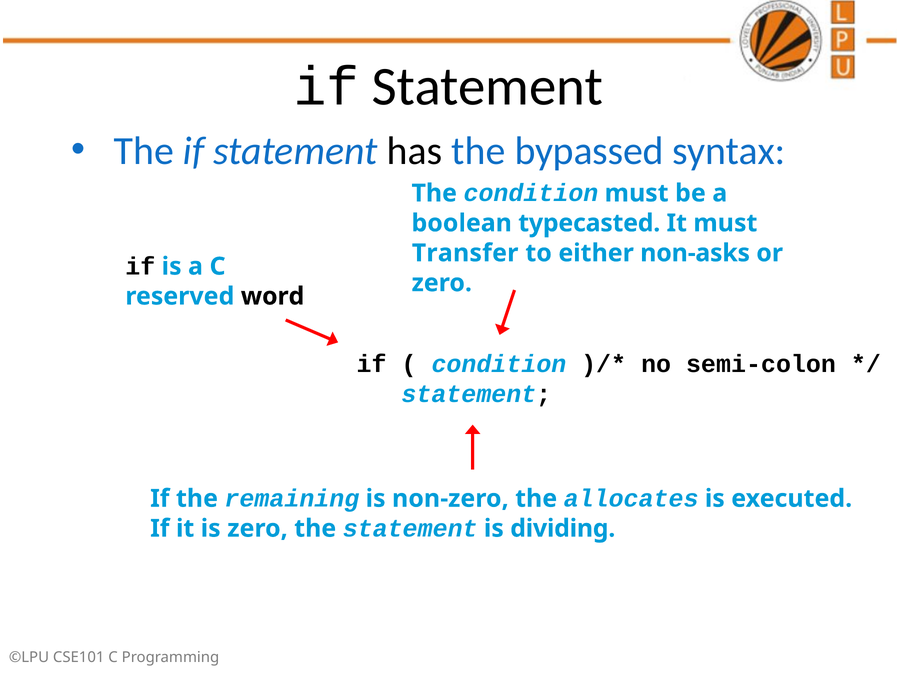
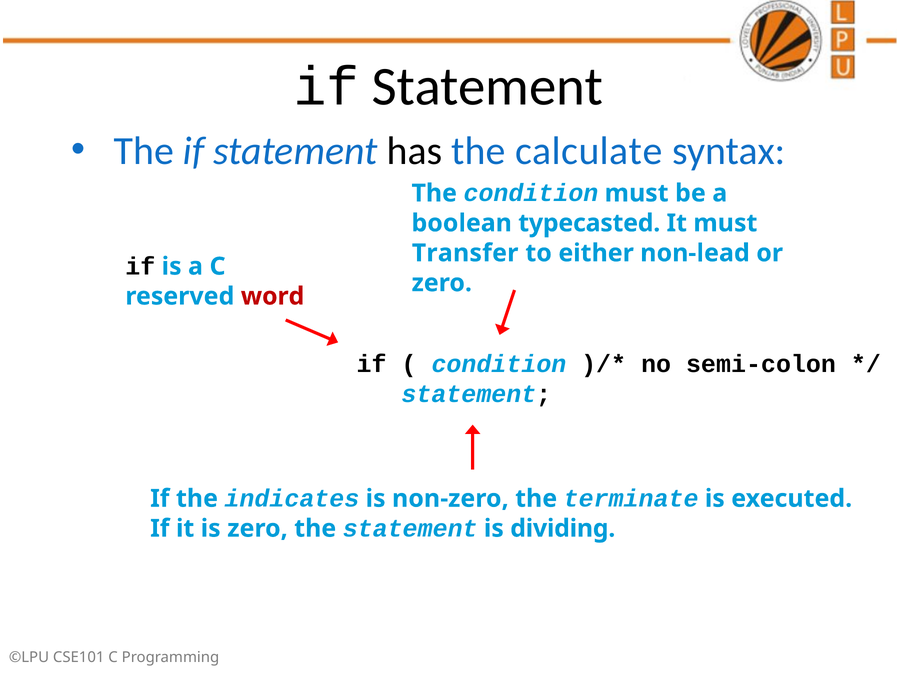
bypassed: bypassed -> calculate
non-asks: non-asks -> non-lead
word colour: black -> red
remaining: remaining -> indicates
allocates: allocates -> terminate
